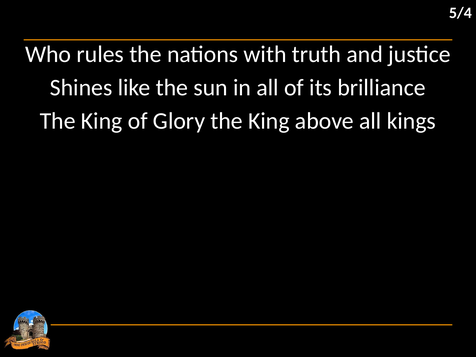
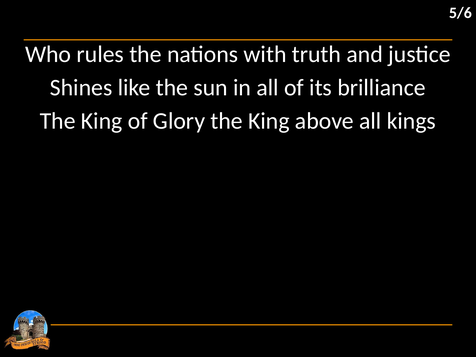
5/4: 5/4 -> 5/6
